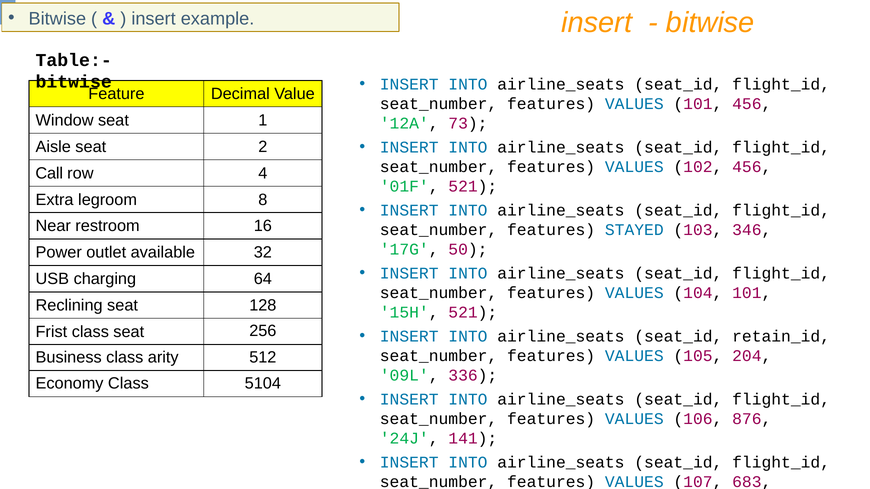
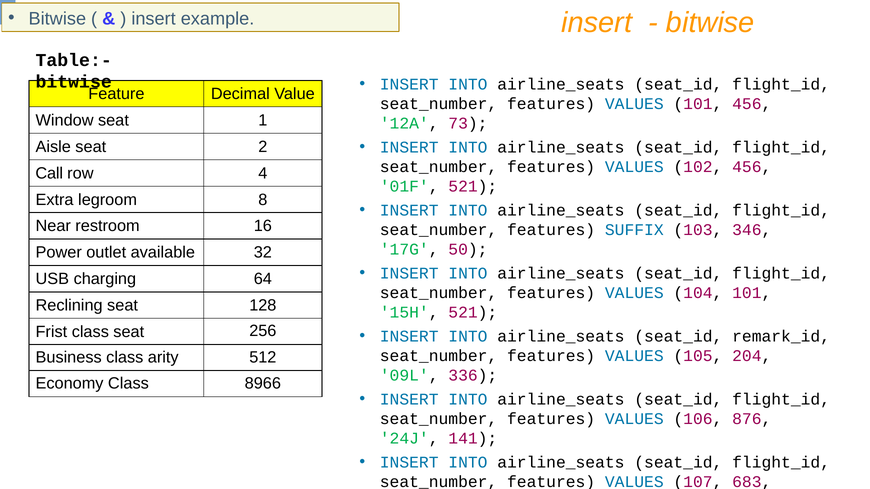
STAYED: STAYED -> SUFFIX
retain_id: retain_id -> remark_id
5104: 5104 -> 8966
